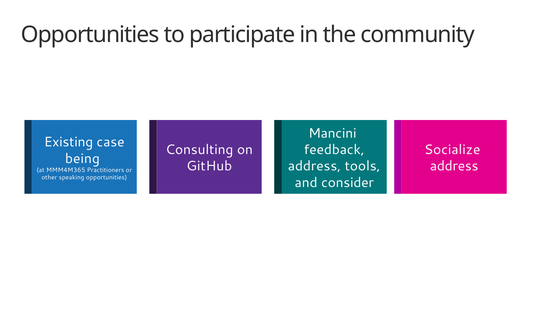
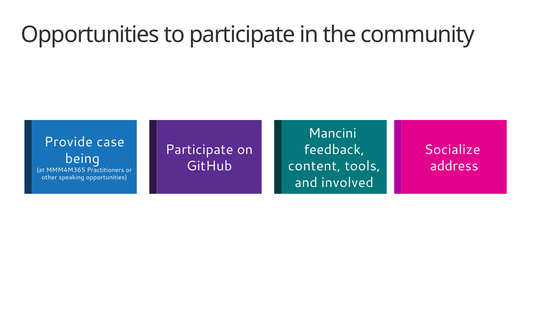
Existing: Existing -> Provide
Consulting at (199, 150): Consulting -> Participate
address at (314, 166): address -> content
consider: consider -> involved
